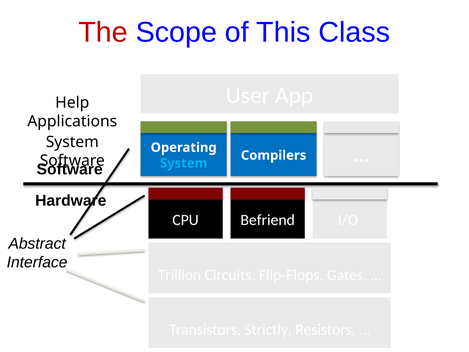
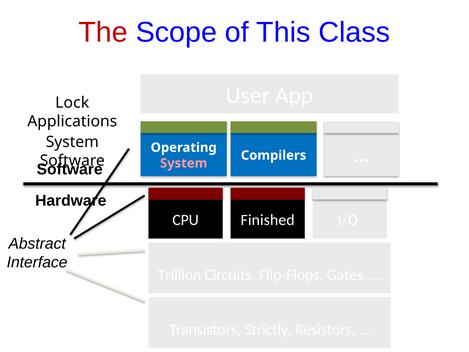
Help: Help -> Lock
System at (184, 163) colour: light blue -> pink
Befriend: Befriend -> Finished
